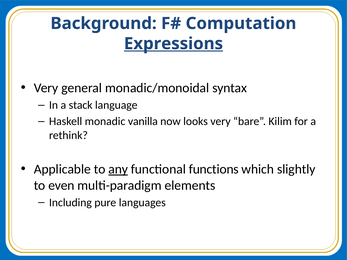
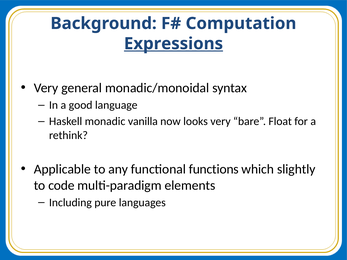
stack: stack -> good
Kilim: Kilim -> Float
any underline: present -> none
even: even -> code
